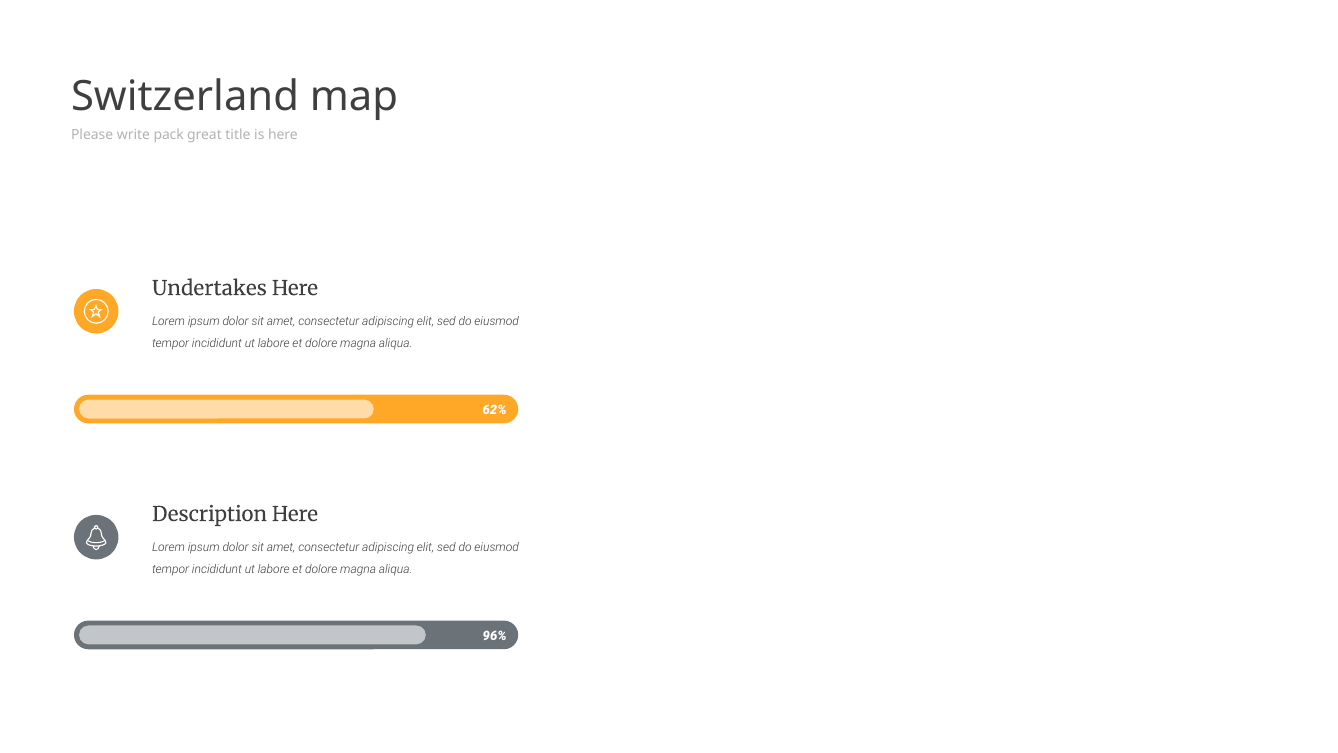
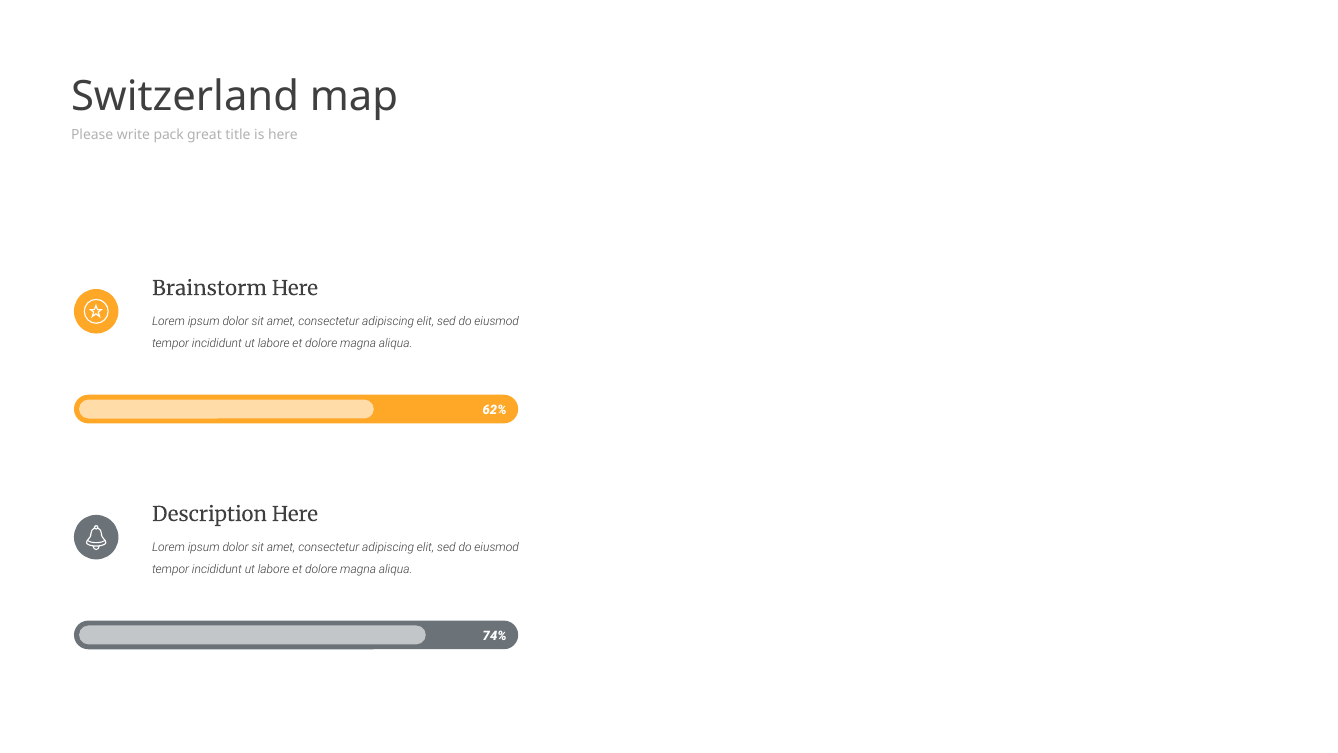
Undertakes: Undertakes -> Brainstorm
96%: 96% -> 74%
